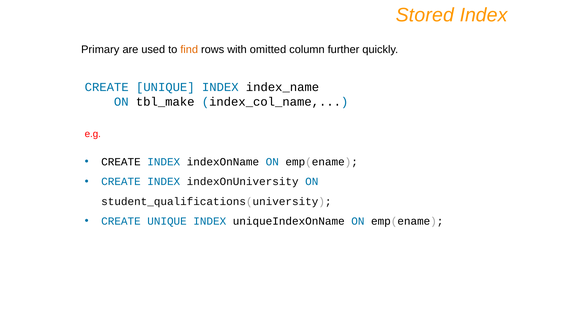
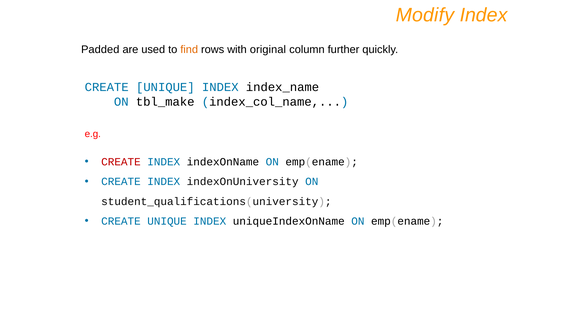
Stored: Stored -> Modify
Primary: Primary -> Padded
omitted: omitted -> original
CREATE at (121, 162) colour: black -> red
